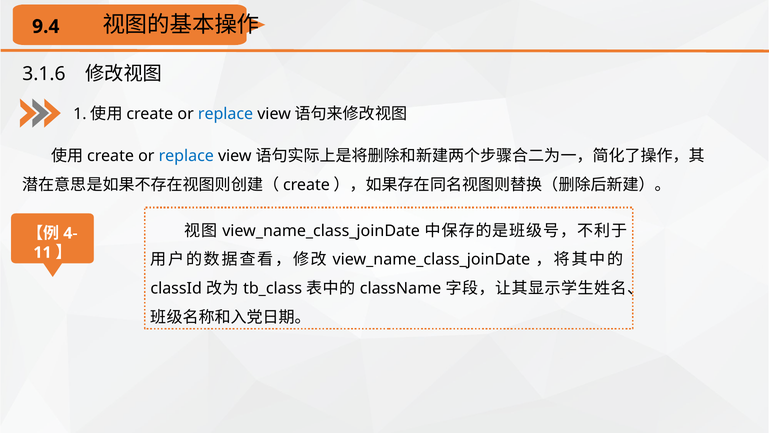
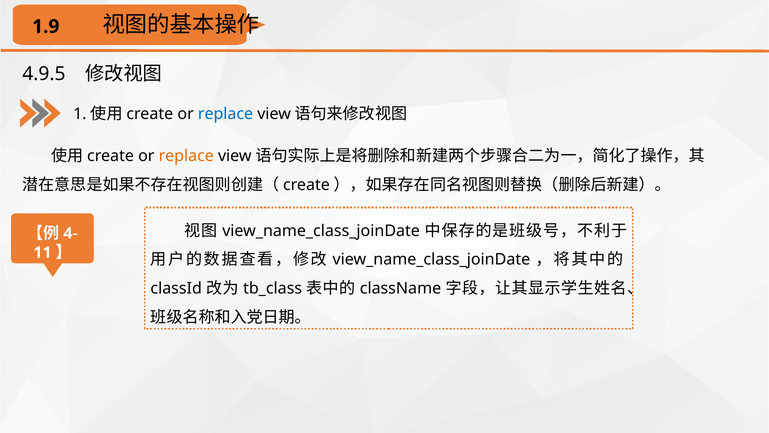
9.4: 9.4 -> 1.9
3.1.6: 3.1.6 -> 4.9.5
replace at (186, 156) colour: blue -> orange
